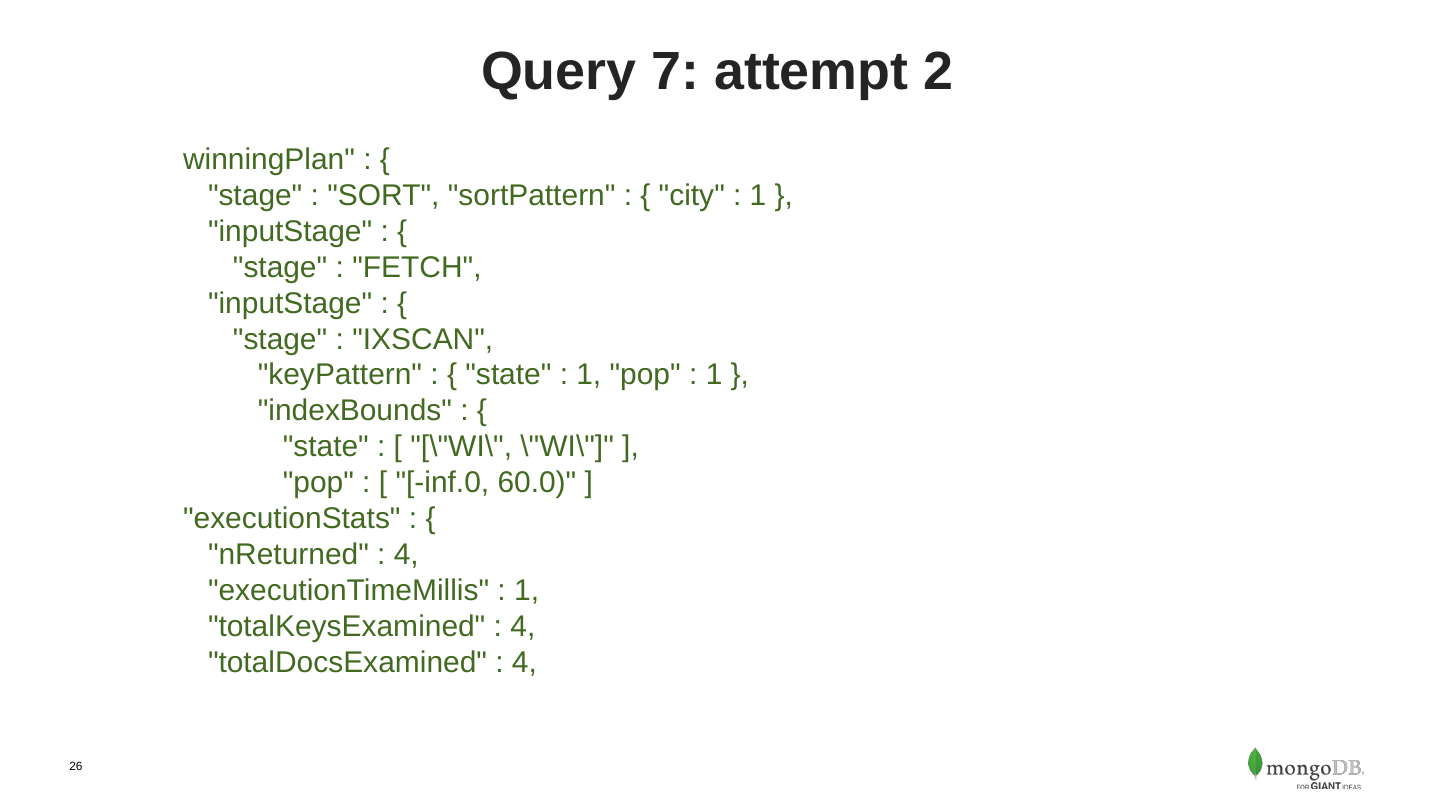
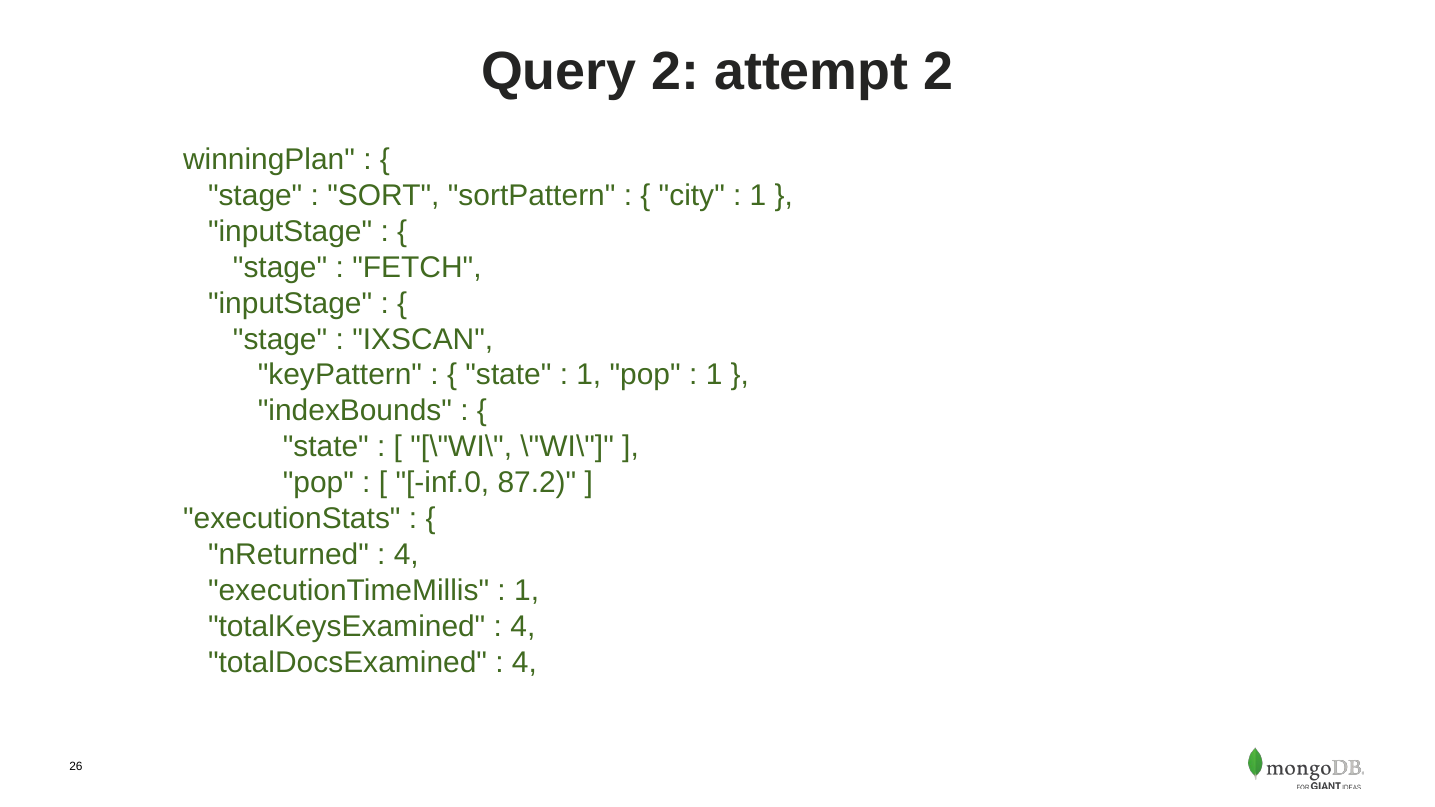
Query 7: 7 -> 2
60.0: 60.0 -> 87.2
